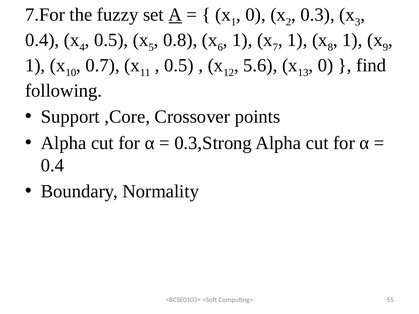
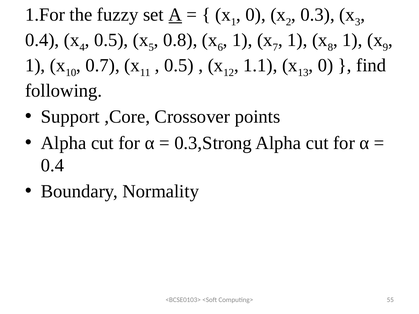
7.For: 7.For -> 1.For
5.6: 5.6 -> 1.1
